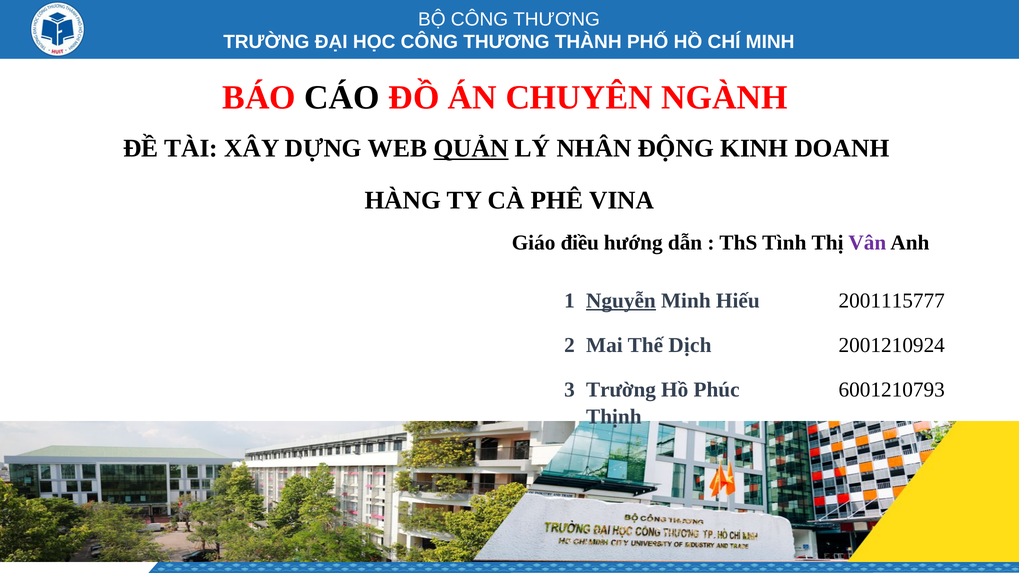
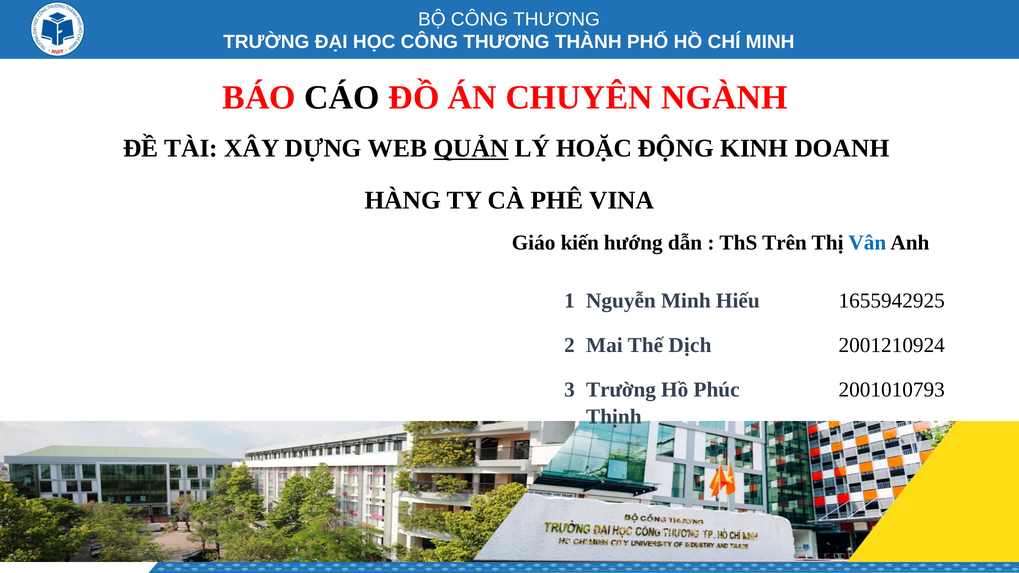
NHÂN: NHÂN -> HOẶC
điều: điều -> kiến
Tình: Tình -> Trên
Vân colour: purple -> blue
Nguyễn underline: present -> none
2001115777: 2001115777 -> 1655942925
6001210793: 6001210793 -> 2001010793
